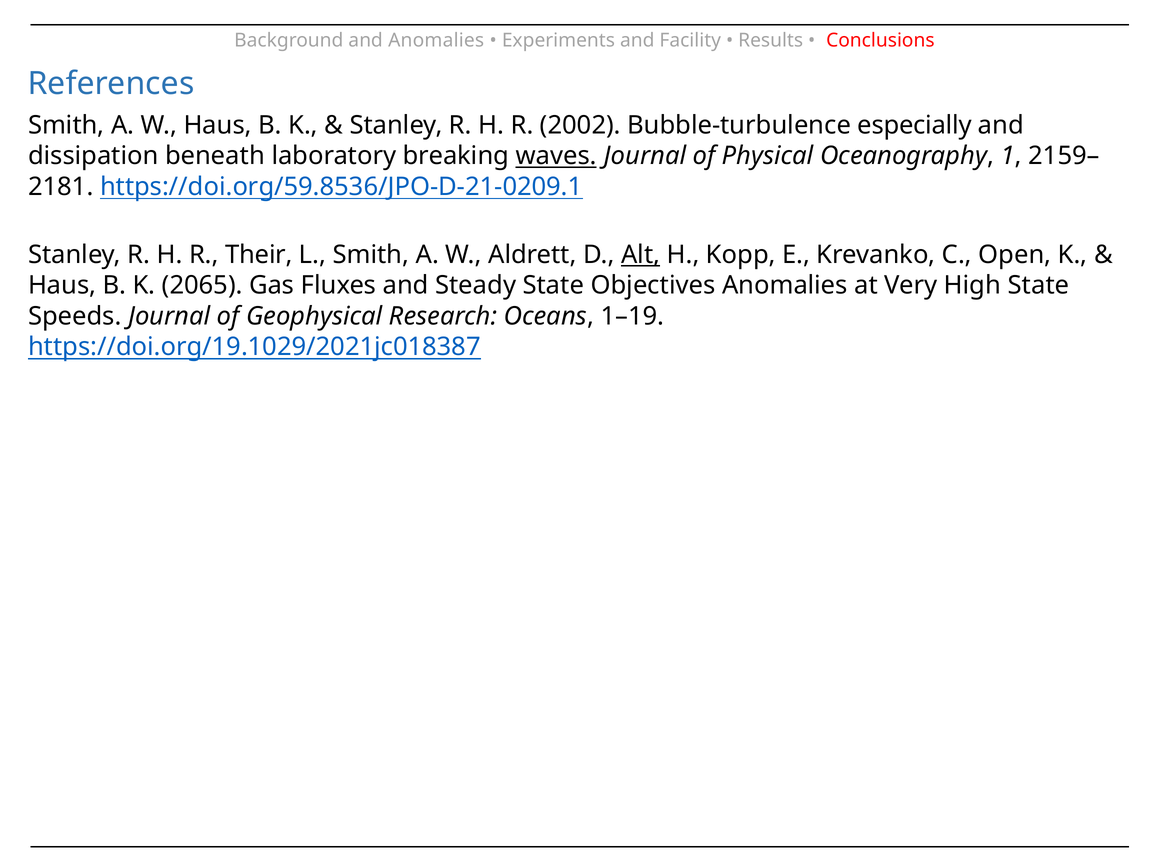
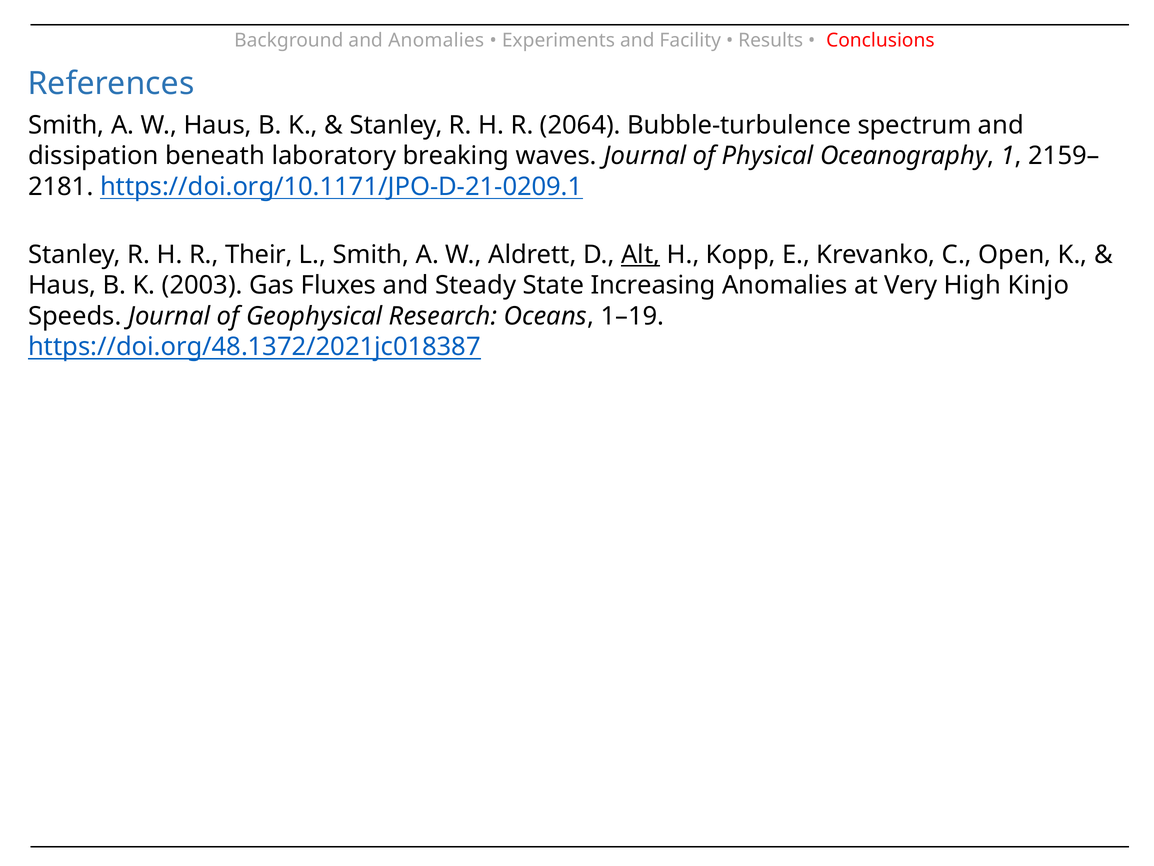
2002: 2002 -> 2064
especially: especially -> spectrum
waves underline: present -> none
https://doi.org/59.8536/JPO-D-21-0209.1: https://doi.org/59.8536/JPO-D-21-0209.1 -> https://doi.org/10.1171/JPO-D-21-0209.1
2065: 2065 -> 2003
Objectives: Objectives -> Increasing
High State: State -> Kinjo
https://doi.org/19.1029/2021jc018387: https://doi.org/19.1029/2021jc018387 -> https://doi.org/48.1372/2021jc018387
